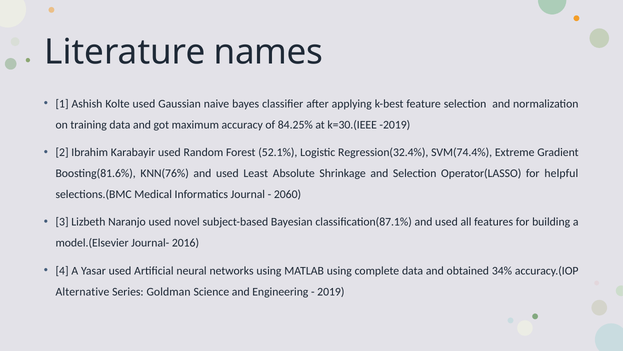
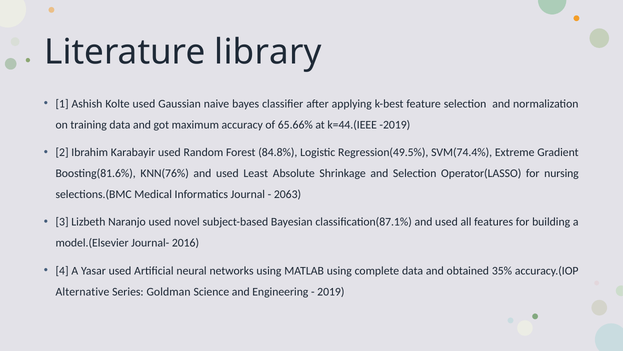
names: names -> library
84.25%: 84.25% -> 65.66%
k=30.(IEEE: k=30.(IEEE -> k=44.(IEEE
52.1%: 52.1% -> 84.8%
Regression(32.4%: Regression(32.4% -> Regression(49.5%
helpful: helpful -> nursing
2060: 2060 -> 2063
34%: 34% -> 35%
